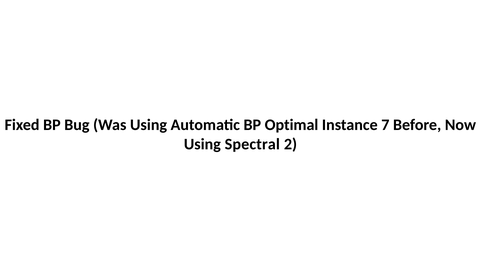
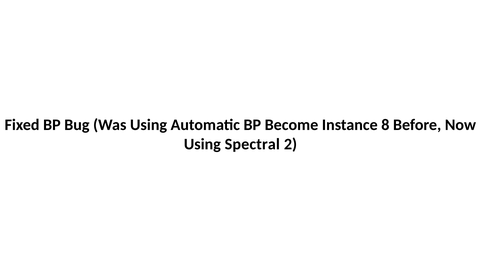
Optimal: Optimal -> Become
7: 7 -> 8
